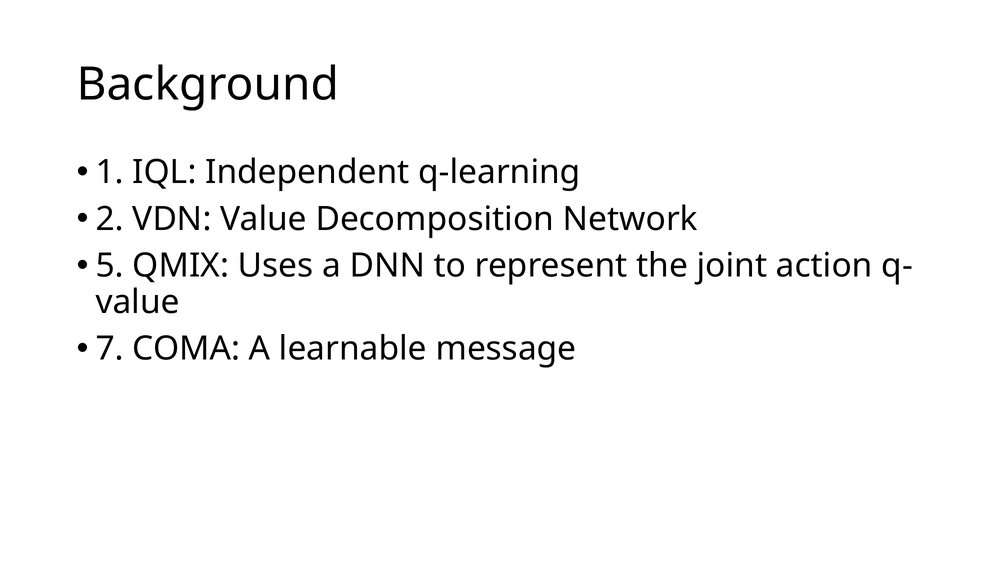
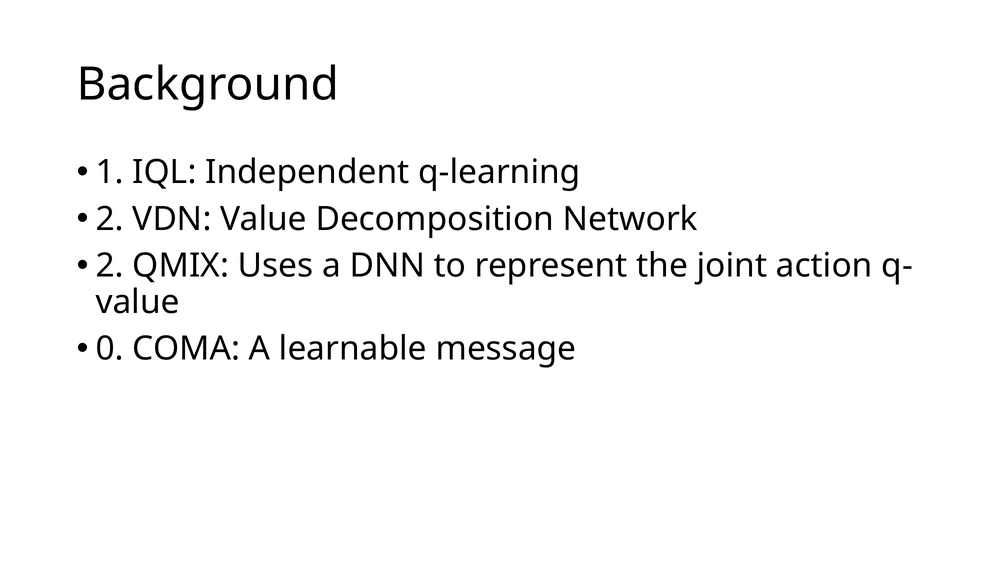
5 at (110, 266): 5 -> 2
7: 7 -> 0
